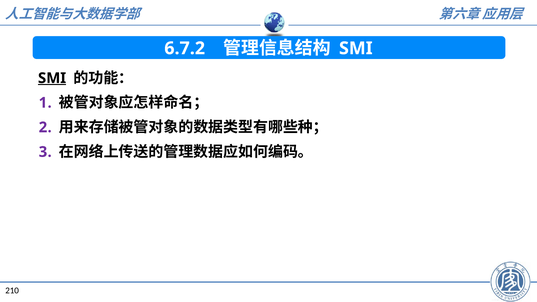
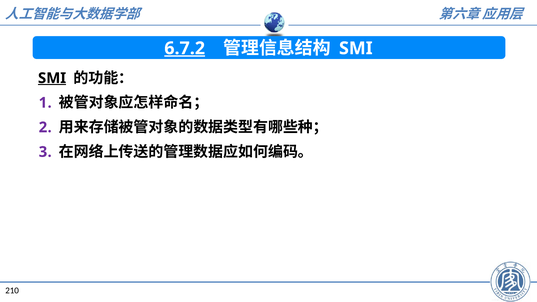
6.7.2 underline: none -> present
